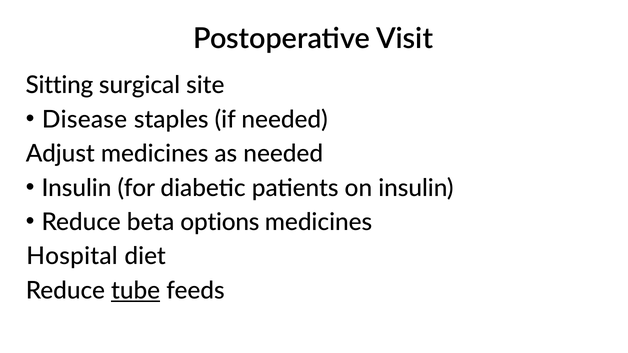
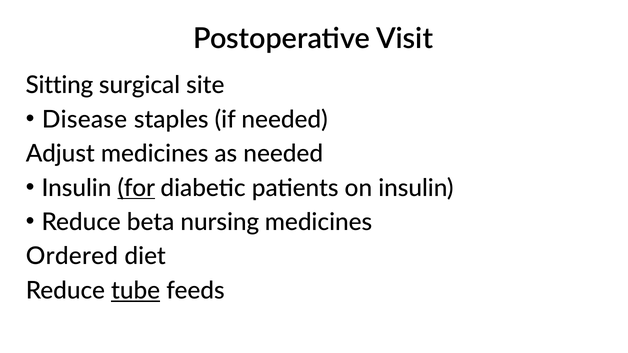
for underline: none -> present
options: options -> nursing
Hospital: Hospital -> Ordered
